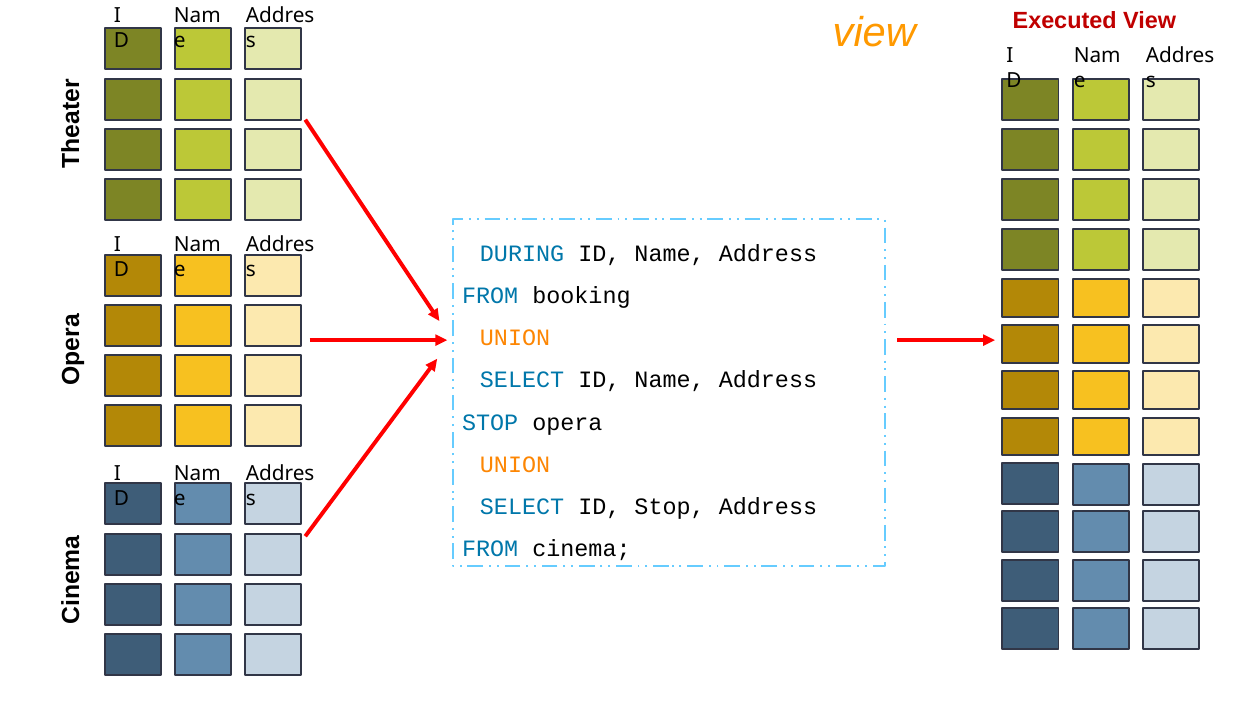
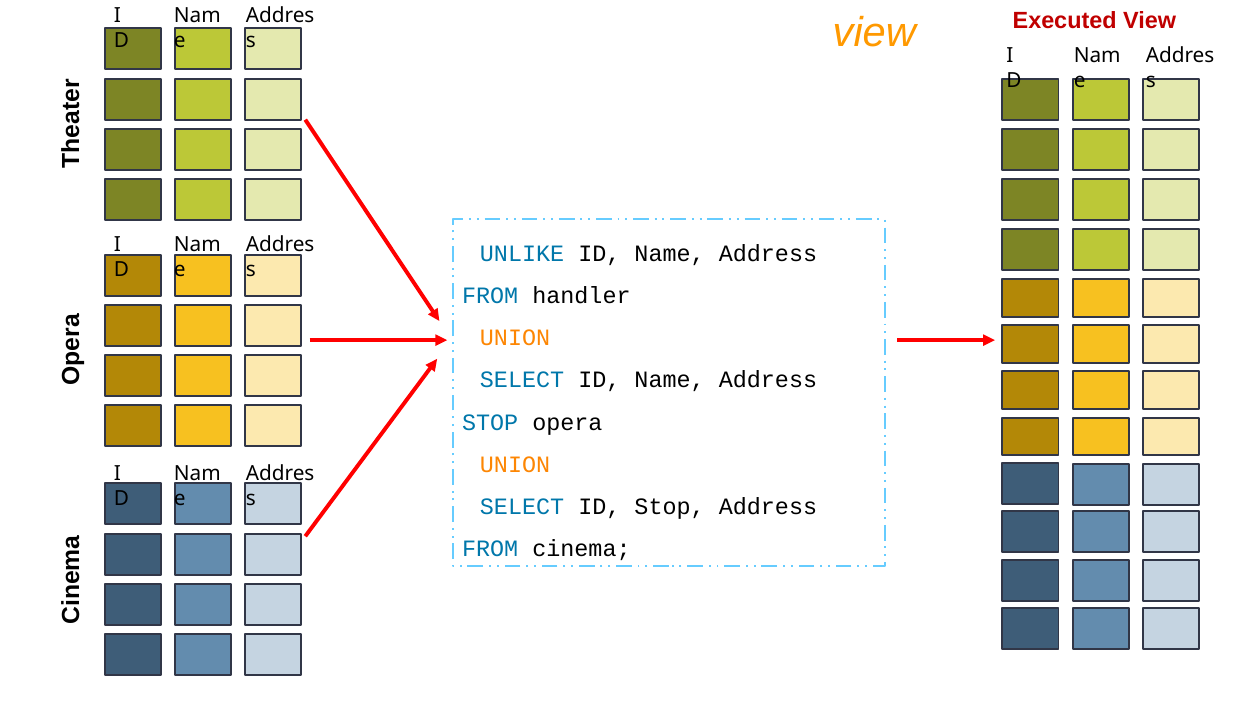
DURING: DURING -> UNLIKE
booking: booking -> handler
